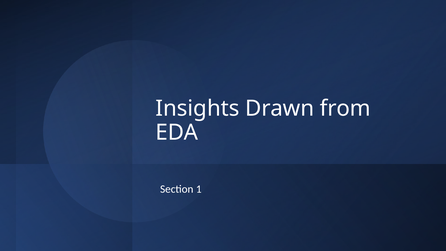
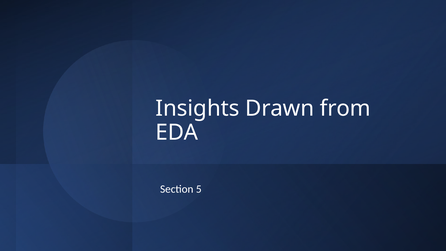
1: 1 -> 5
